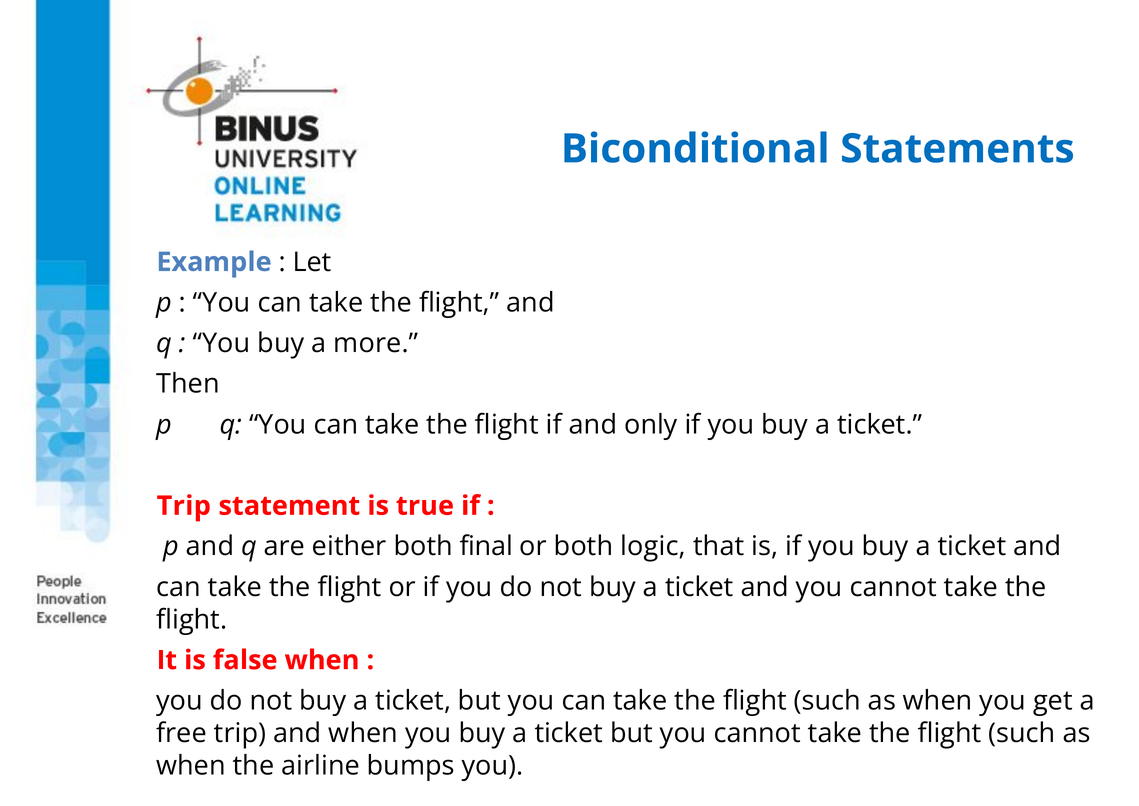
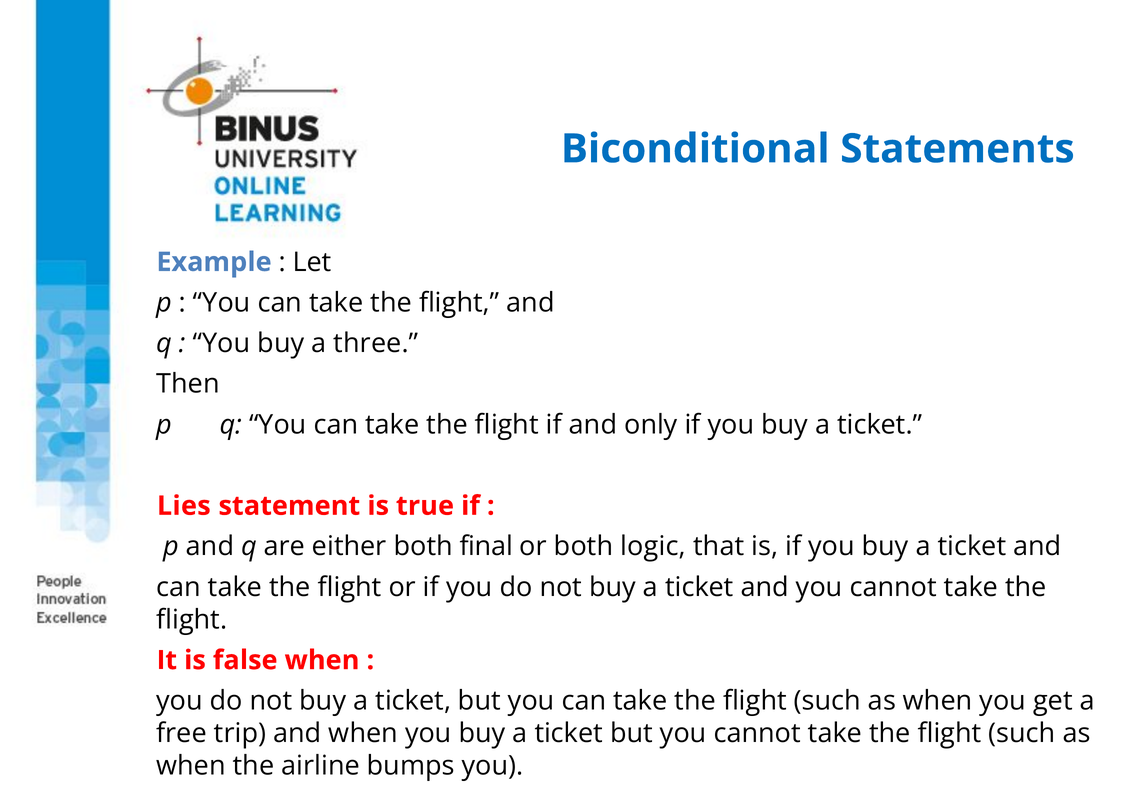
more: more -> three
Trip at (184, 506): Trip -> Lies
